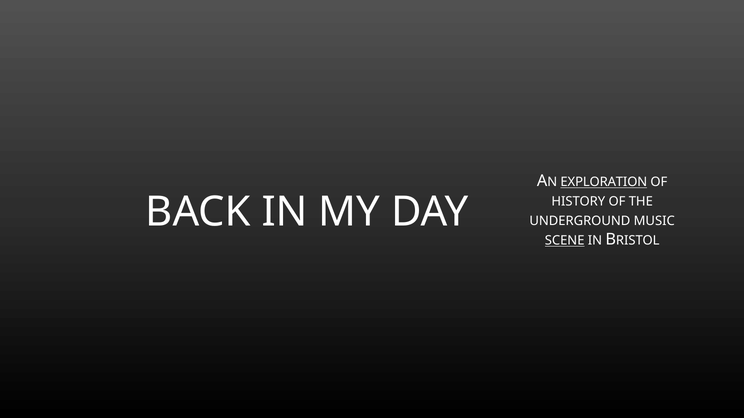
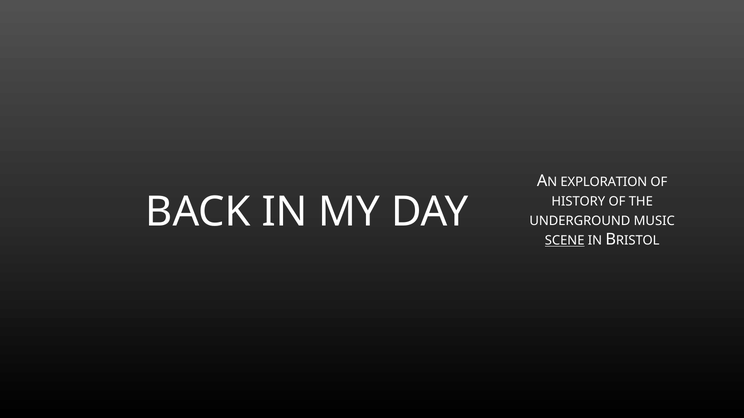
EXPLORATION underline: present -> none
